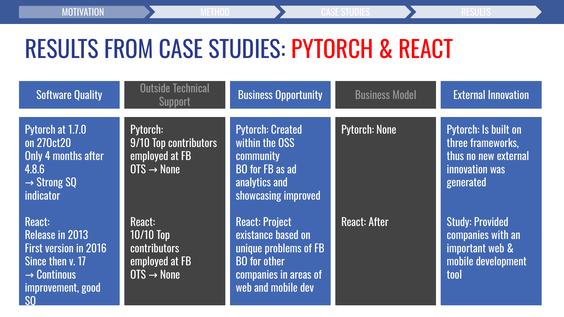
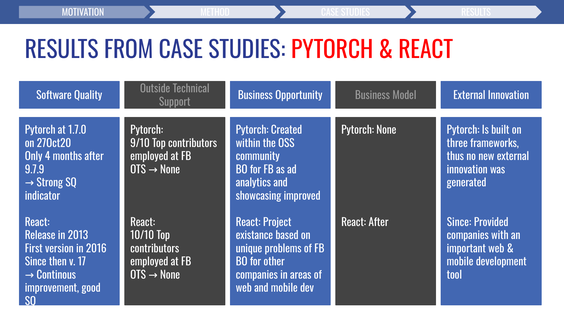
4.8.6: 4.8.6 -> 9.7.9
Study at (459, 223): Study -> Since
